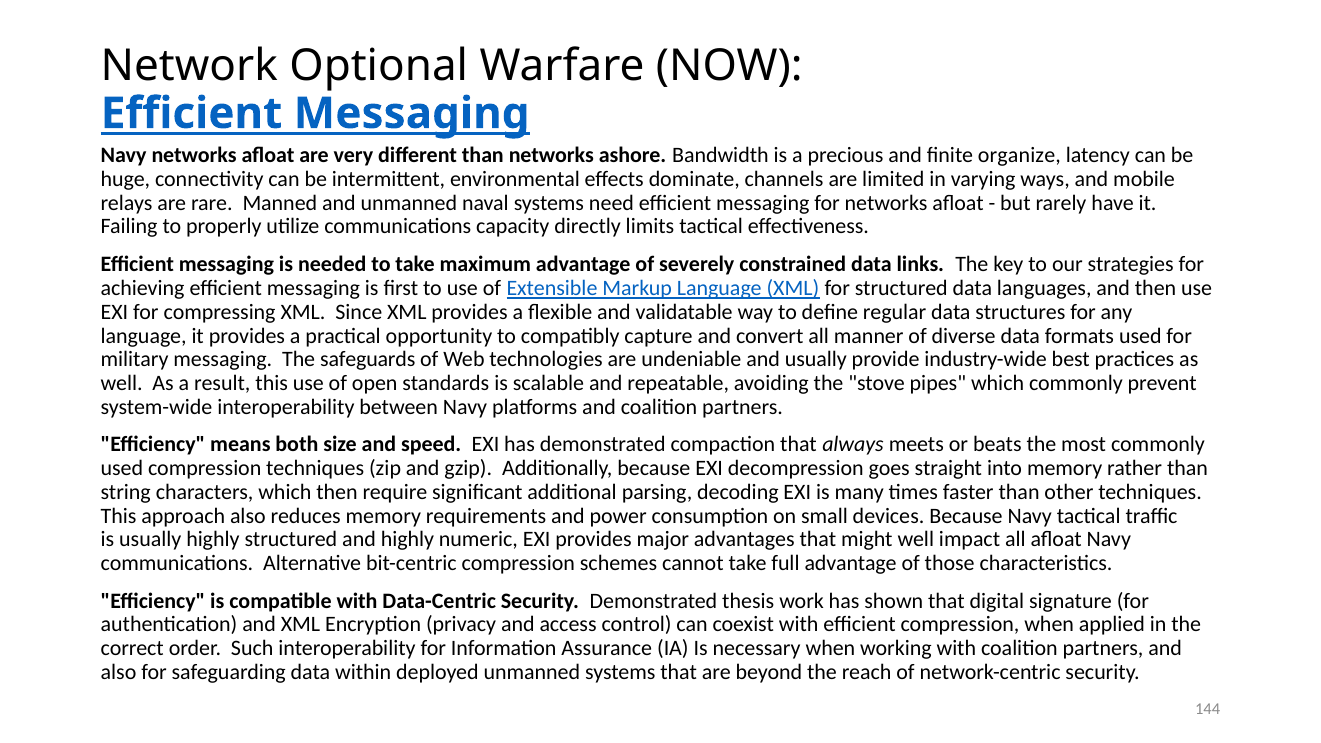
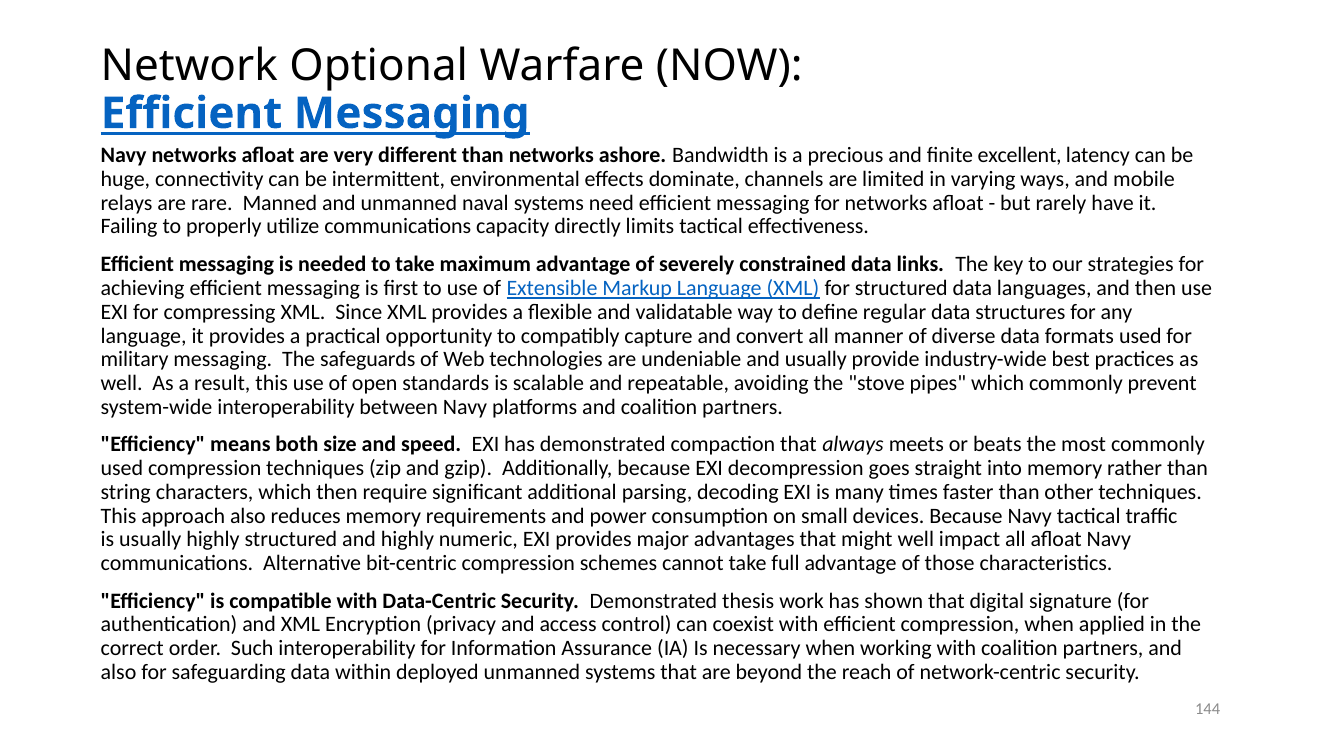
organize: organize -> excellent
